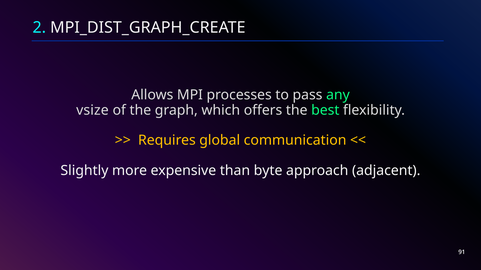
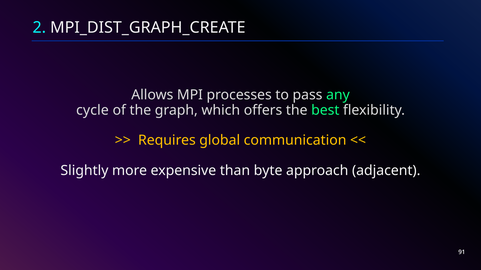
vsize: vsize -> cycle
